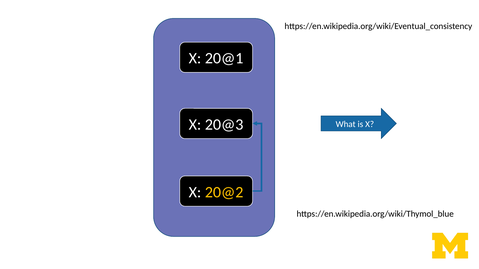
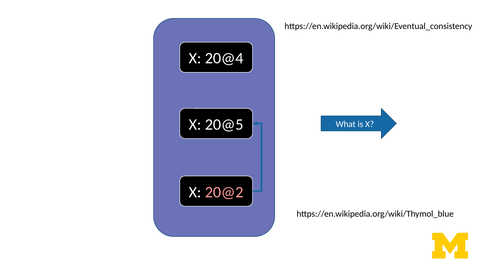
20@1: 20@1 -> 20@4
20@3: 20@3 -> 20@5
20@2 colour: yellow -> pink
